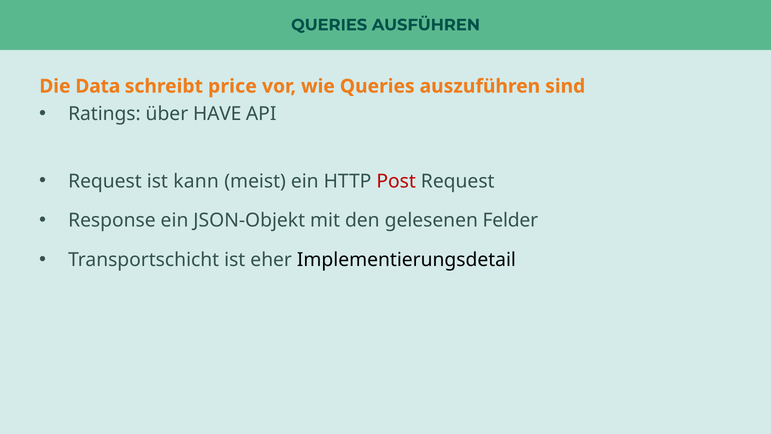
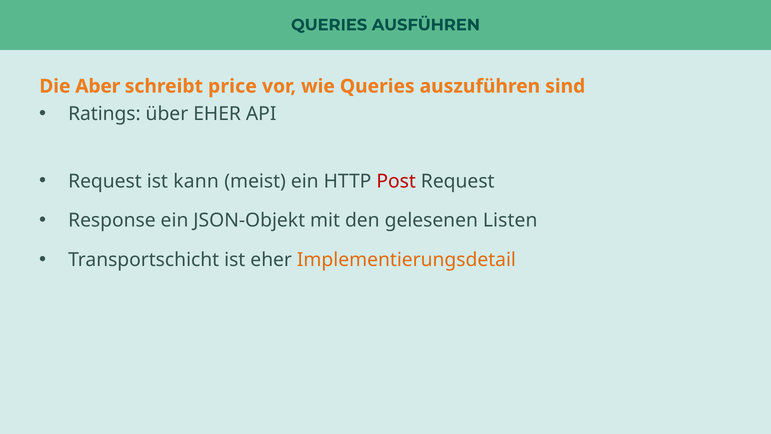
Data: Data -> Aber
über HAVE: HAVE -> EHER
Felder: Felder -> Listen
Implementierungsdetail colour: black -> orange
